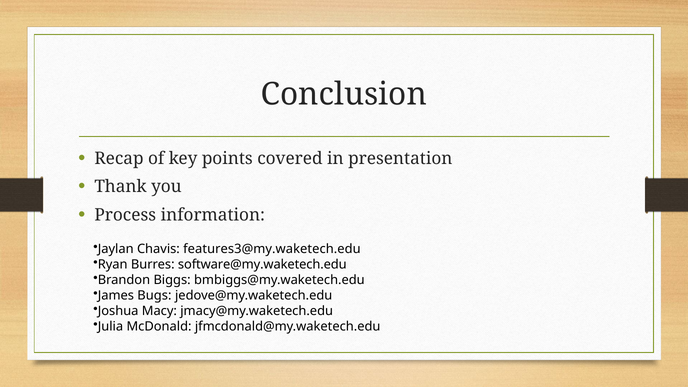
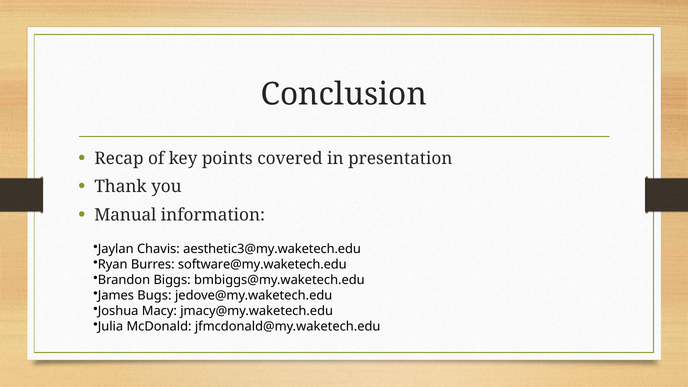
Process: Process -> Manual
features3@my.waketech.edu: features3@my.waketech.edu -> aesthetic3@my.waketech.edu
